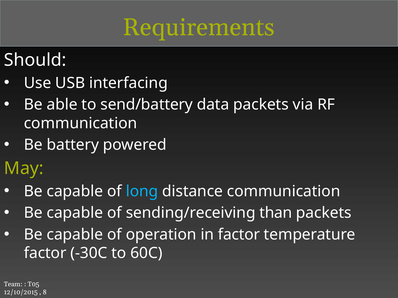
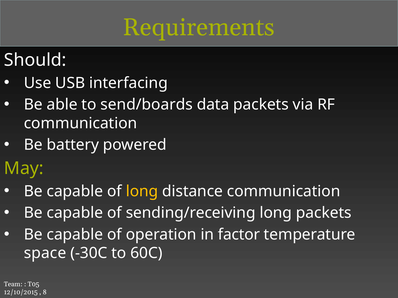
send/battery: send/battery -> send/boards
long at (142, 192) colour: light blue -> yellow
sending/receiving than: than -> long
factor at (45, 253): factor -> space
